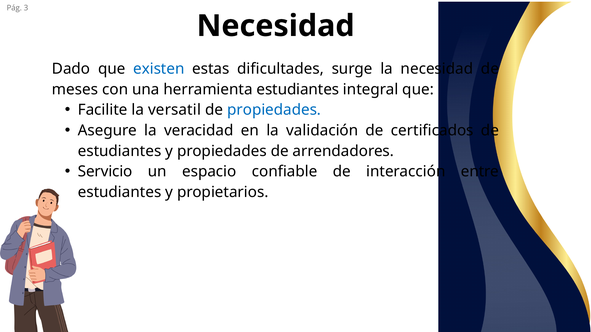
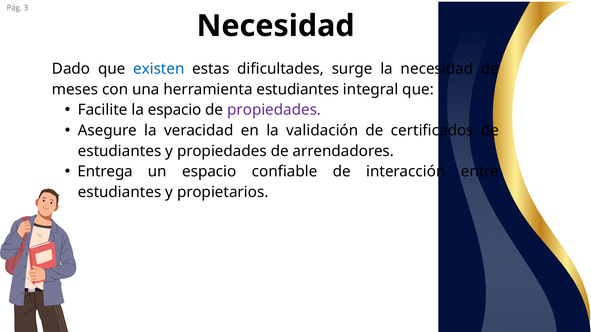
la versatil: versatil -> espacio
propiedades at (274, 110) colour: blue -> purple
Servicio: Servicio -> Entrega
